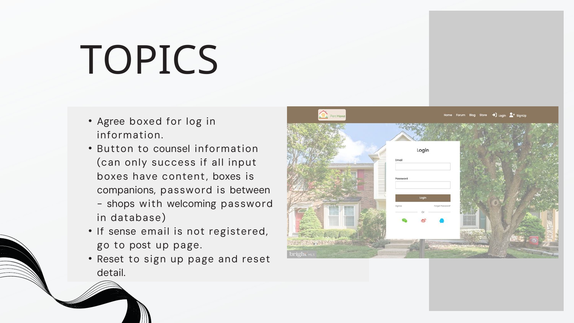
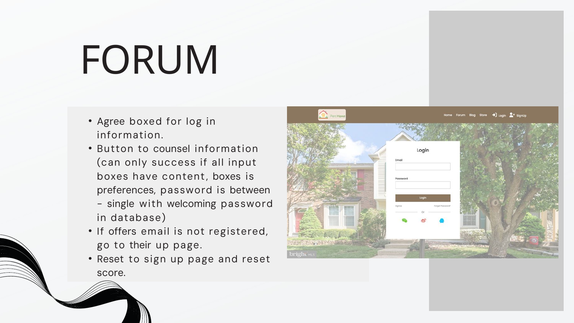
TOPICS: TOPICS -> FORUM
companions: companions -> preferences
shops: shops -> single
sense: sense -> offers
post: post -> their
detail: detail -> score
